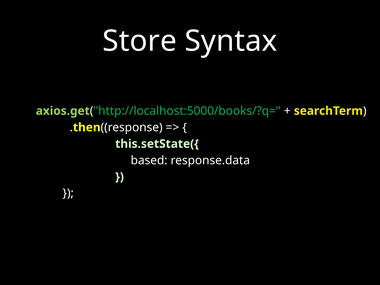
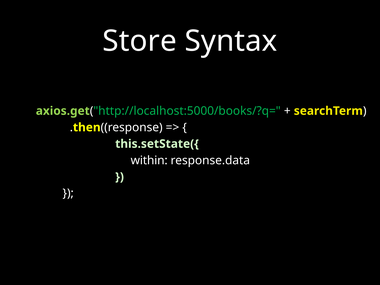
based: based -> within
